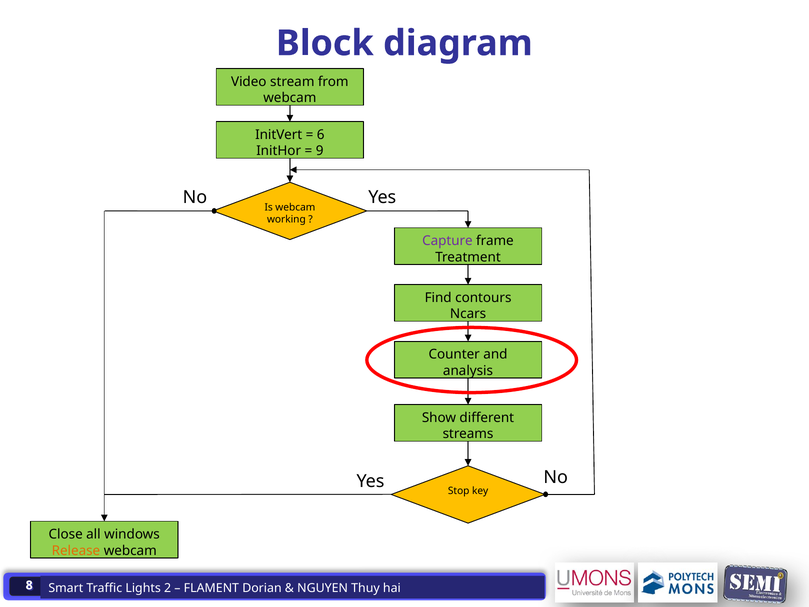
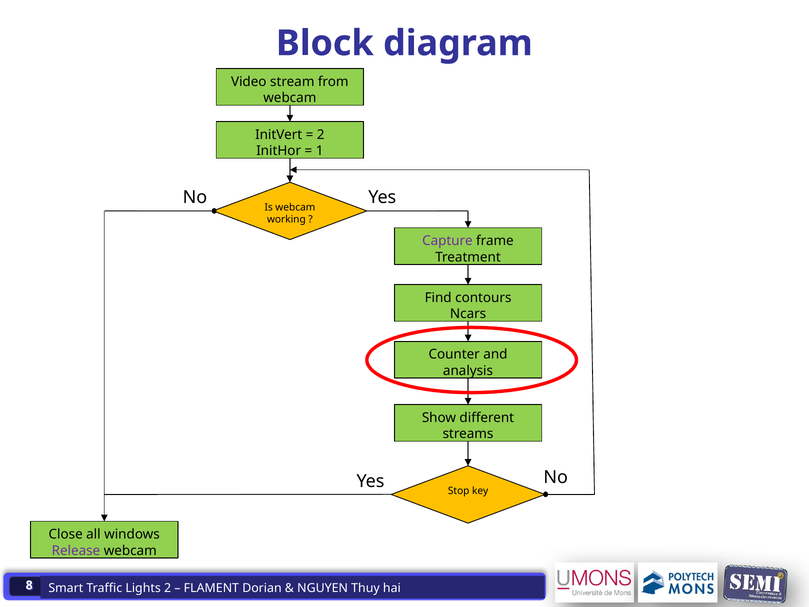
6 at (321, 135): 6 -> 2
9: 9 -> 1
Release colour: orange -> purple
